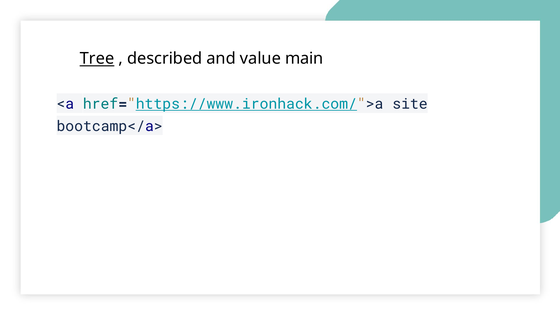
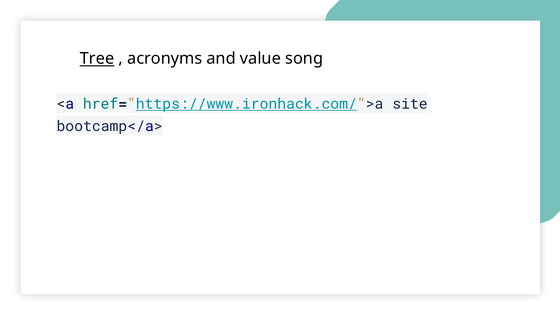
described: described -> acronyms
main: main -> song
